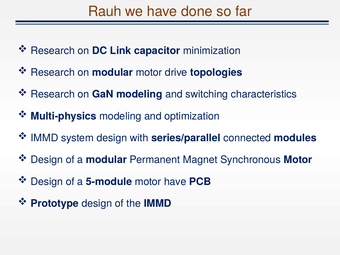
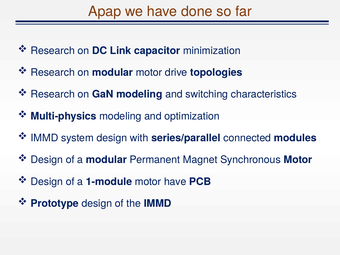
Rauh: Rauh -> Apap
5-module: 5-module -> 1-module
